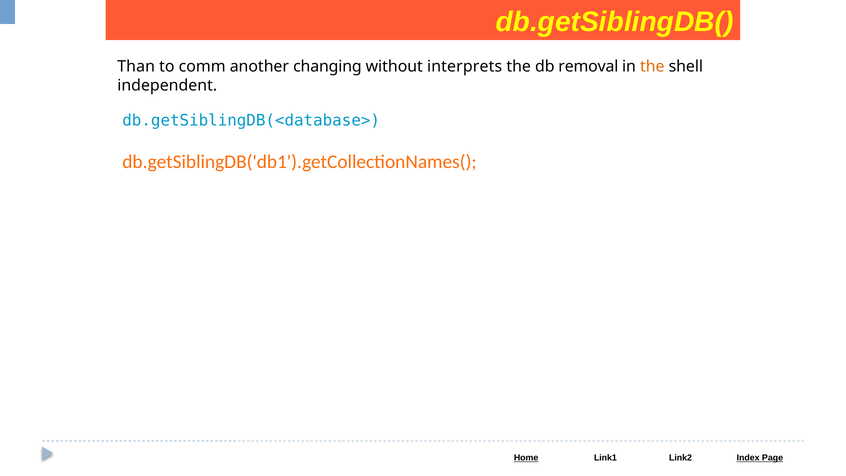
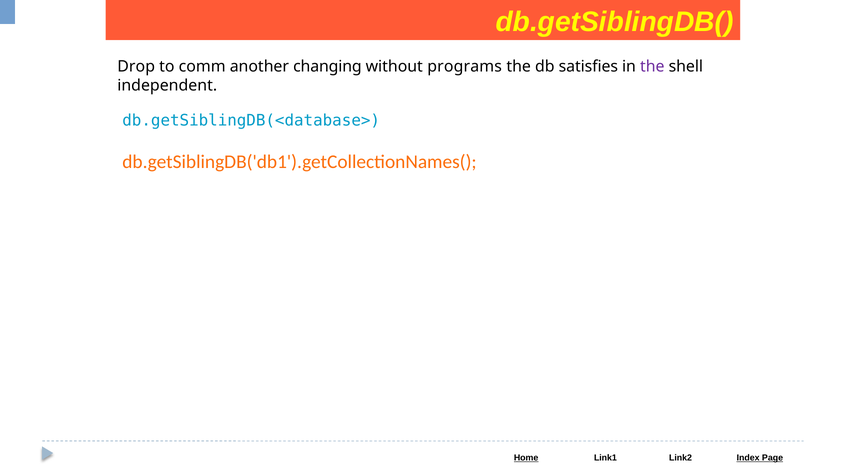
Than: Than -> Drop
interprets: interprets -> programs
removal: removal -> satisfies
the at (652, 67) colour: orange -> purple
